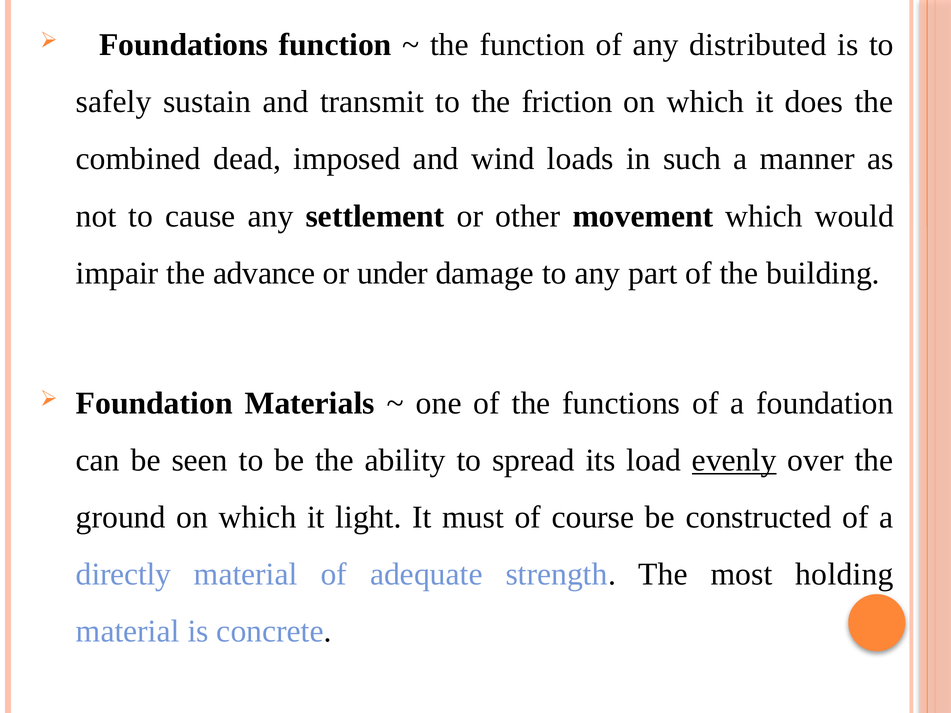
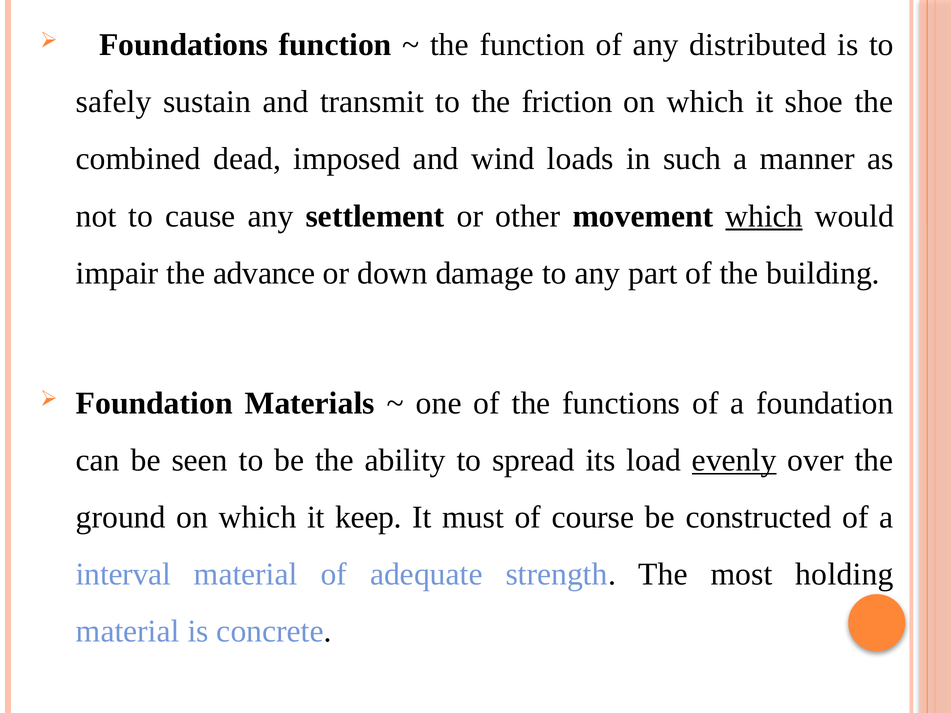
does: does -> shoe
which at (764, 216) underline: none -> present
under: under -> down
light: light -> keep
directly: directly -> interval
